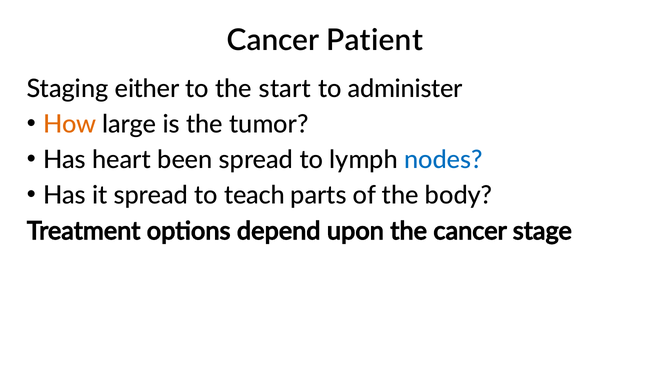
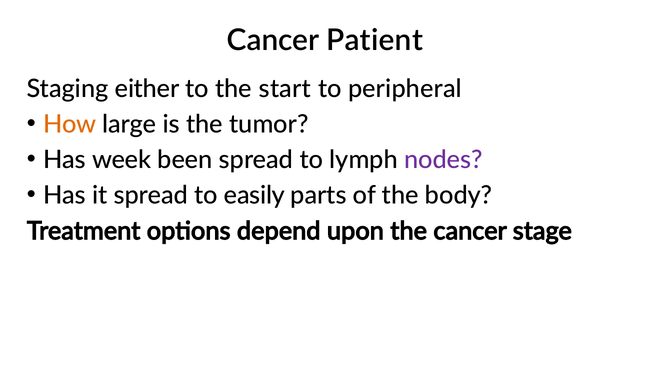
administer: administer -> peripheral
heart: heart -> week
nodes colour: blue -> purple
teach: teach -> easily
